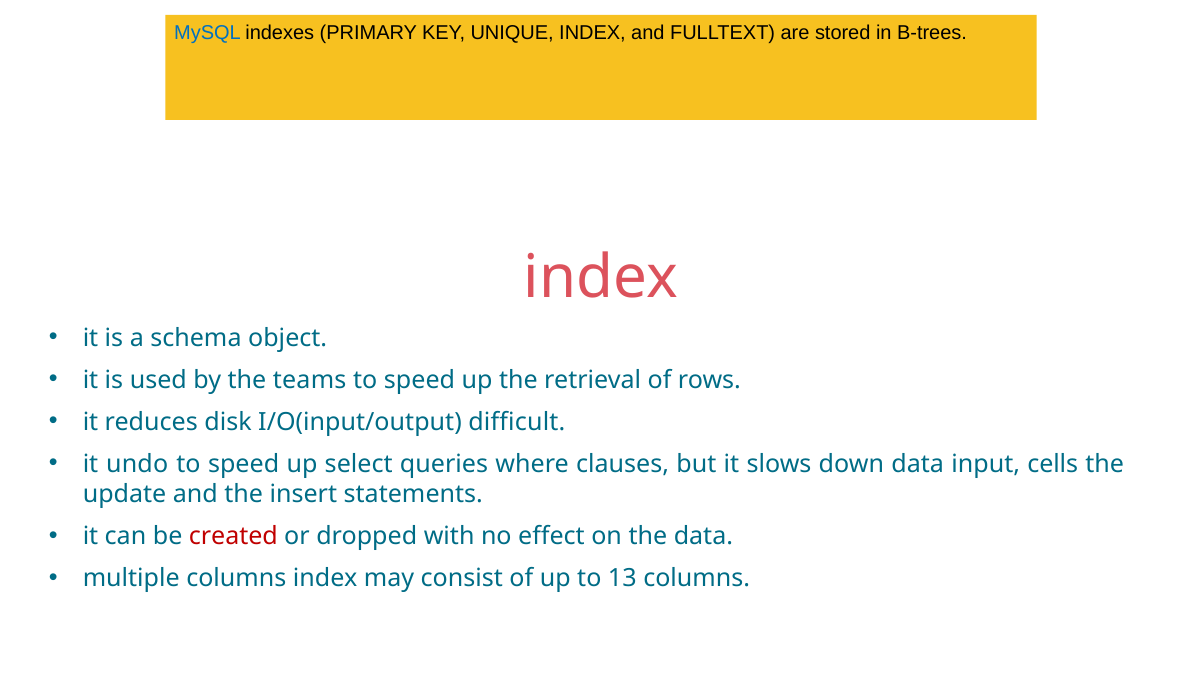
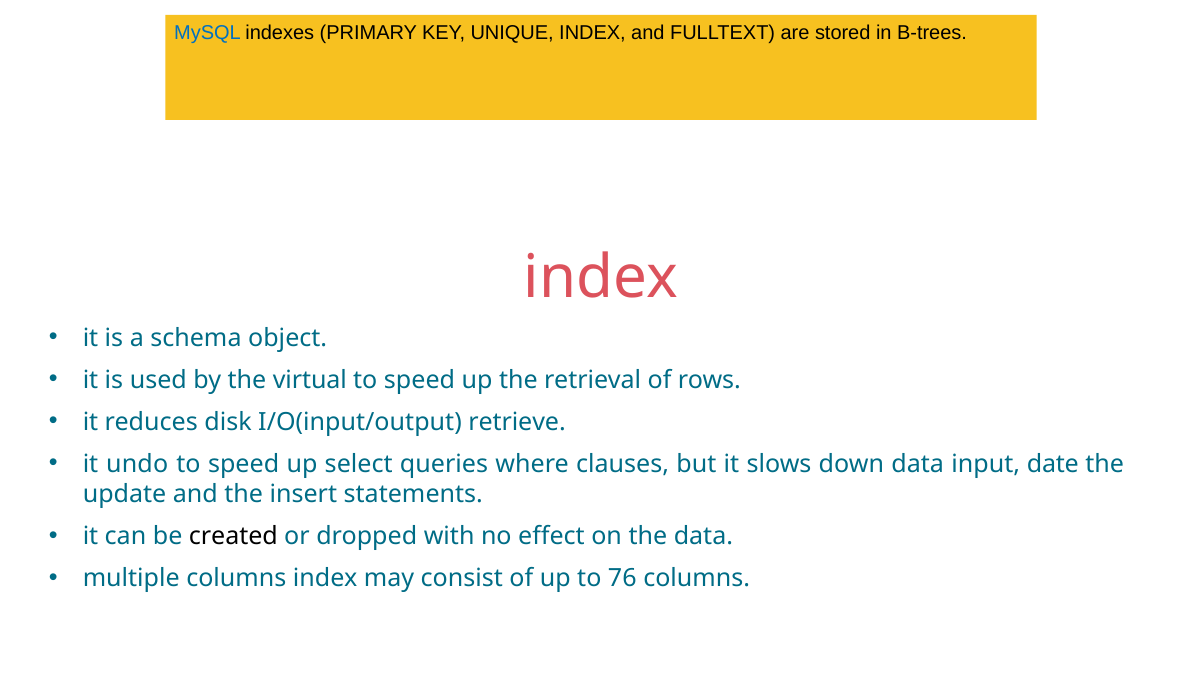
teams: teams -> virtual
difficult: difficult -> retrieve
cells: cells -> date
created at (233, 536) colour: red -> black
13: 13 -> 76
